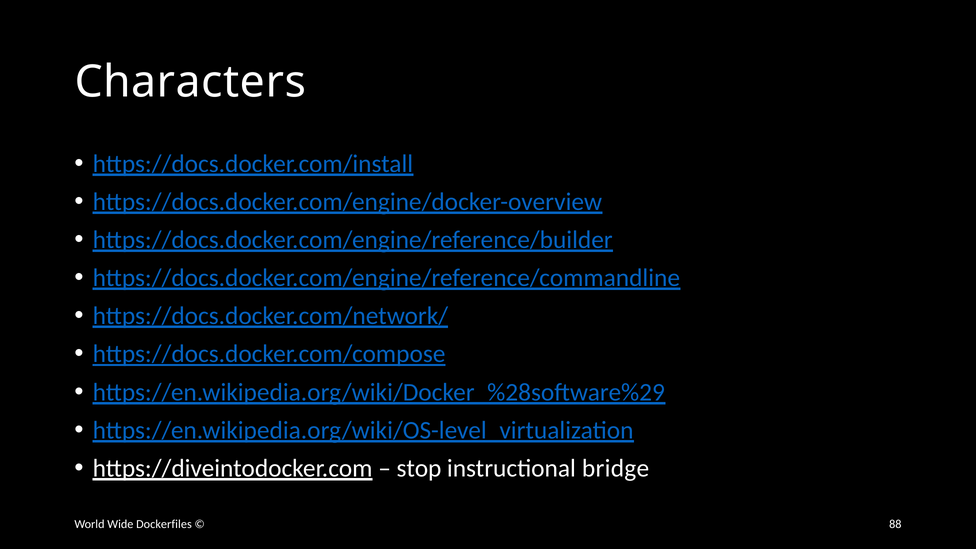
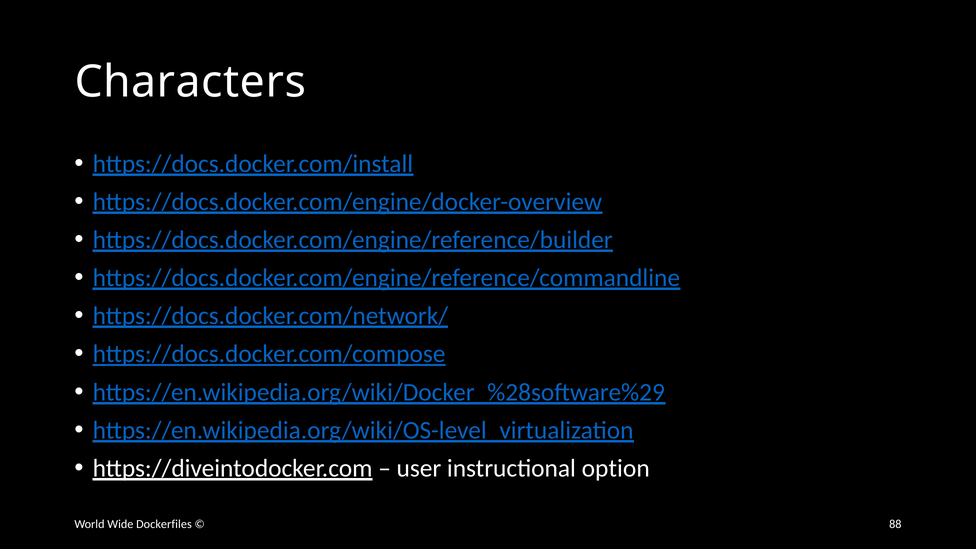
stop: stop -> user
bridge: bridge -> option
